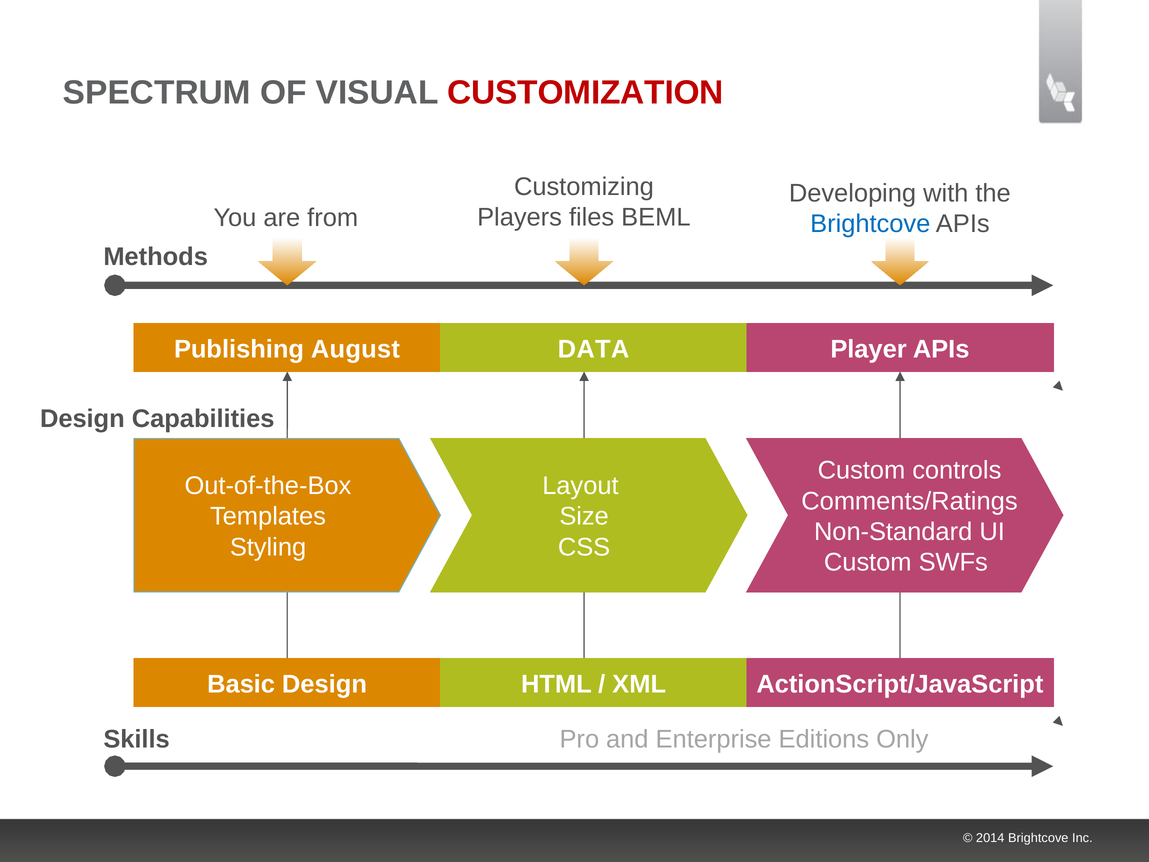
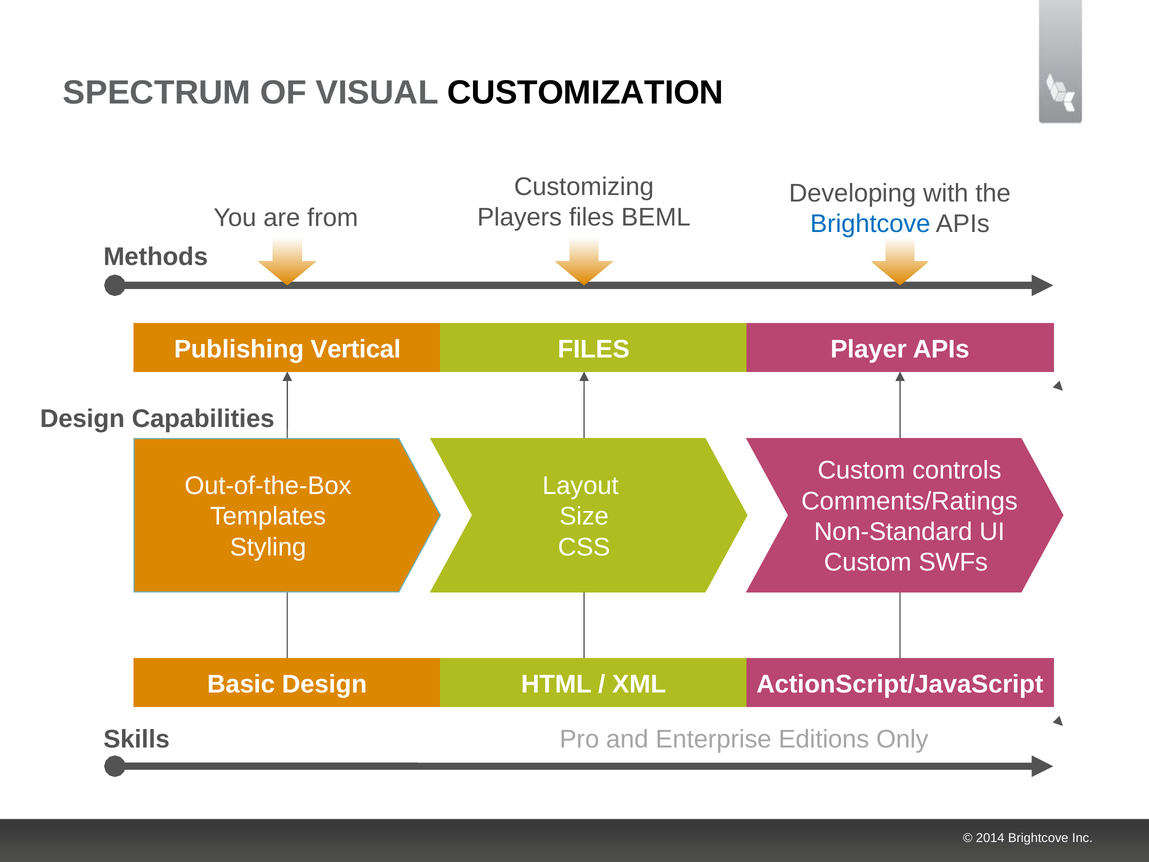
CUSTOMIZATION colour: red -> black
August: August -> Vertical
DATA at (594, 349): DATA -> FILES
